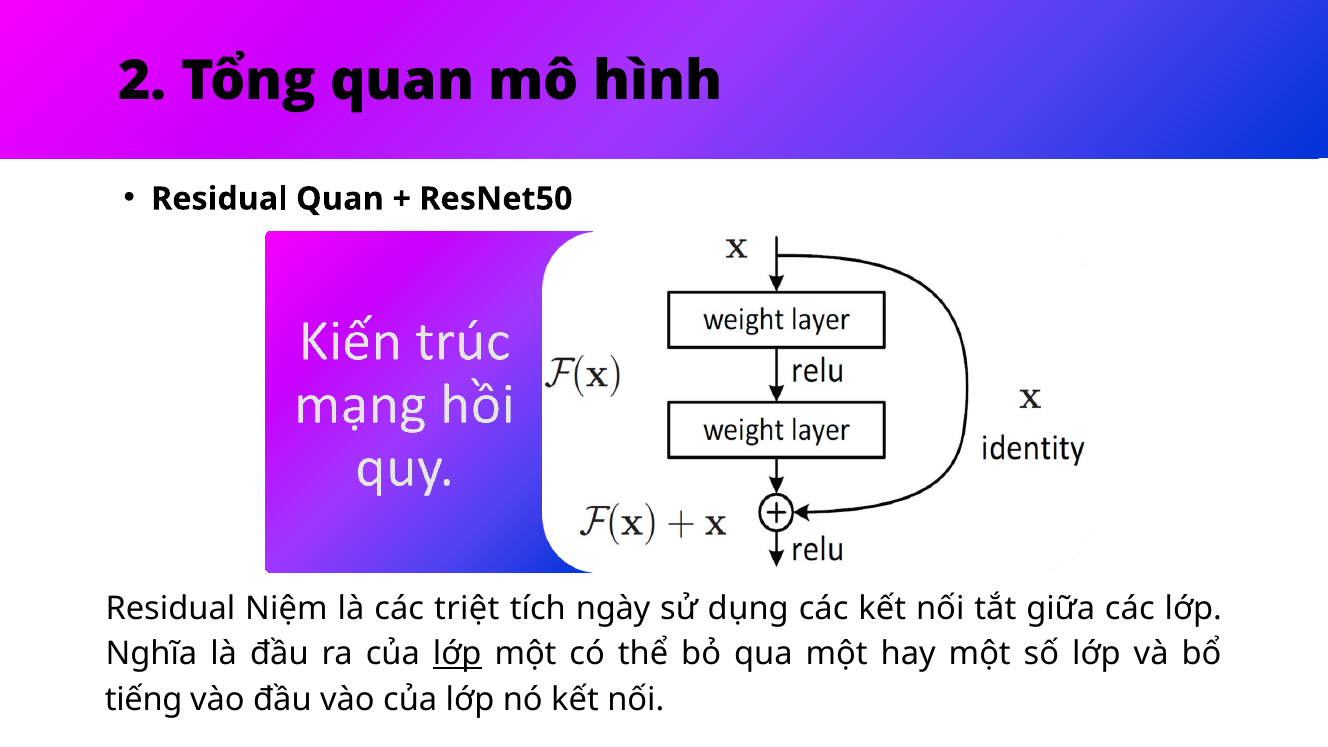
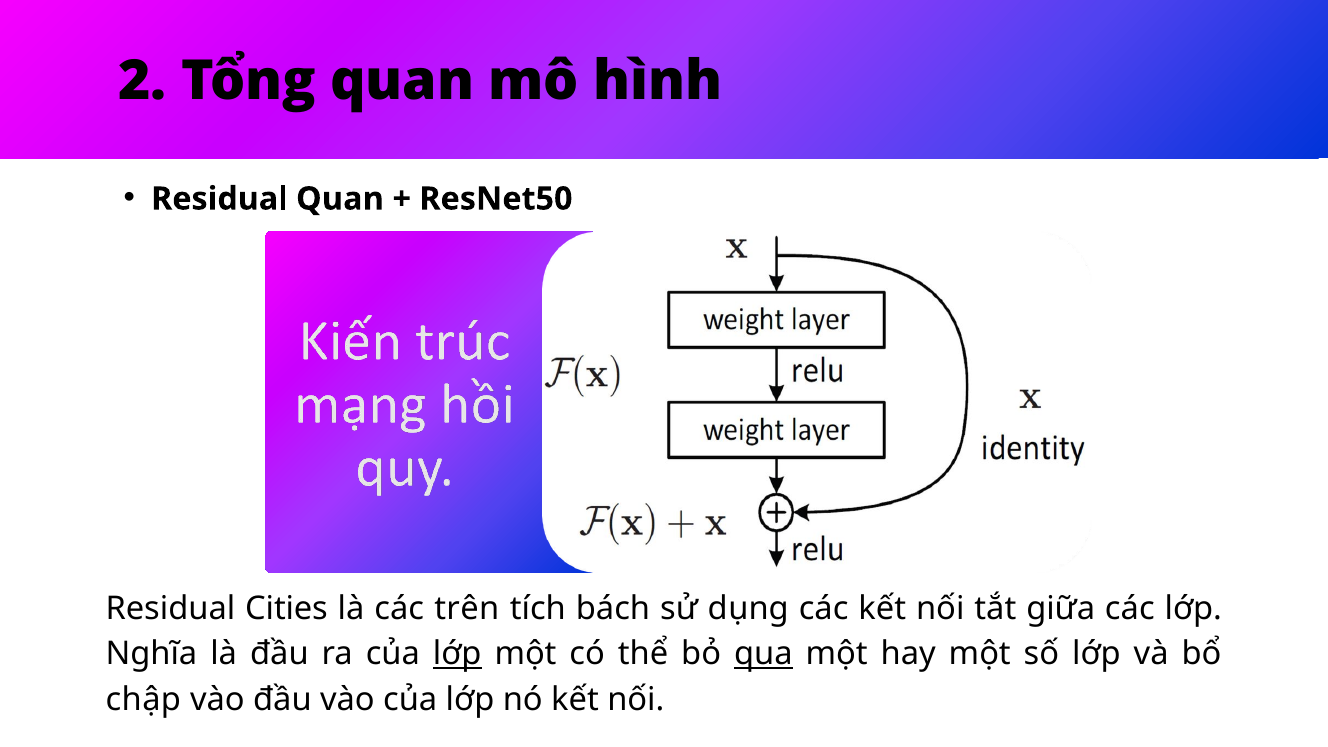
Niệm: Niệm -> Cities
triệt: triệt -> trên
ngày: ngày -> bách
qua underline: none -> present
tiếng: tiếng -> chập
